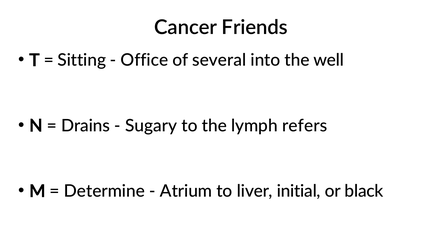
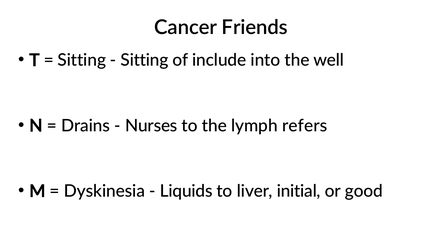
Office at (144, 60): Office -> Sitting
several: several -> include
Sugary: Sugary -> Nurses
Determine: Determine -> Dyskinesia
Atrium: Atrium -> Liquids
black: black -> good
